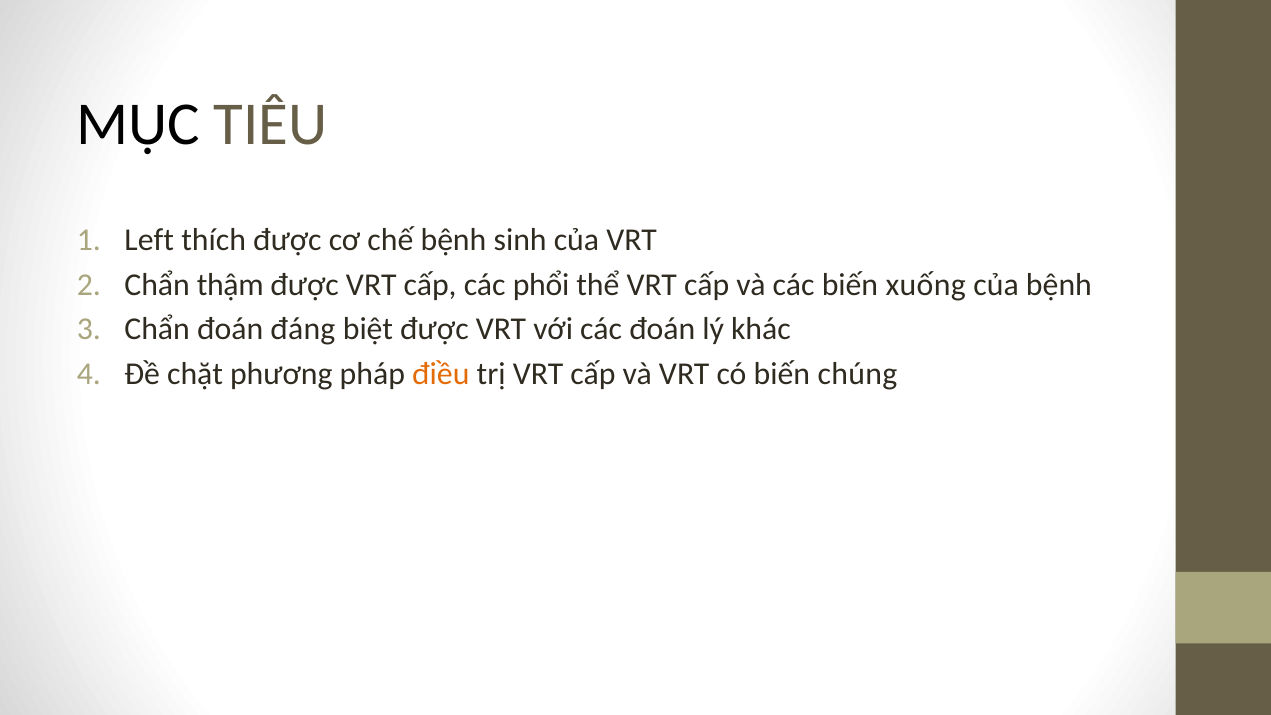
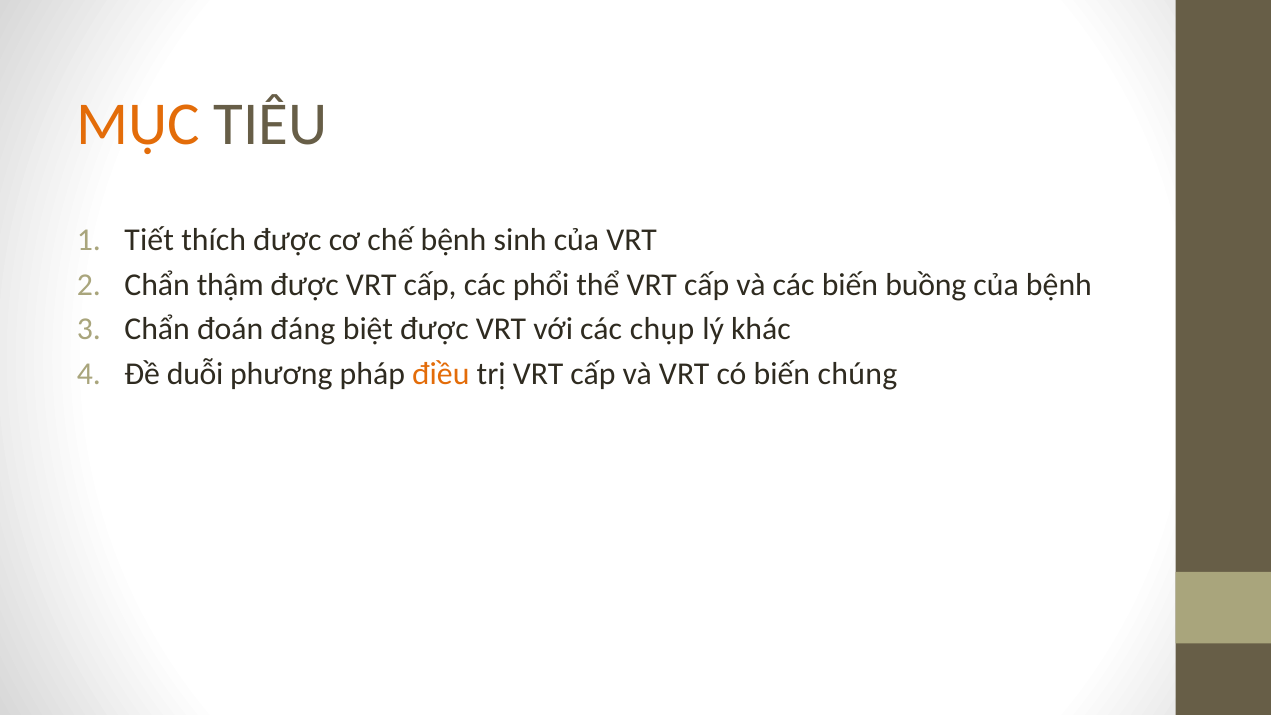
MỤC colour: black -> orange
Left: Left -> Tiết
xuống: xuống -> buồng
các đoán: đoán -> chụp
chặt: chặt -> duỗi
